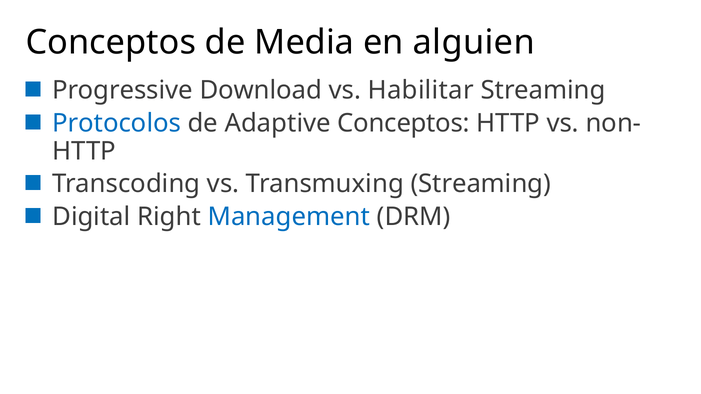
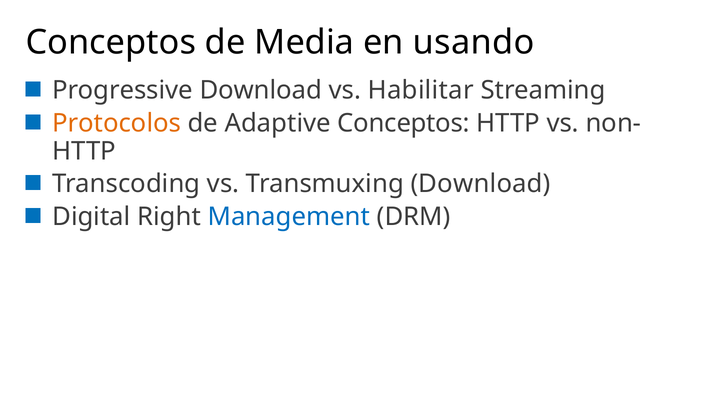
alguien: alguien -> usando
Protocolos colour: blue -> orange
Transmuxing Streaming: Streaming -> Download
